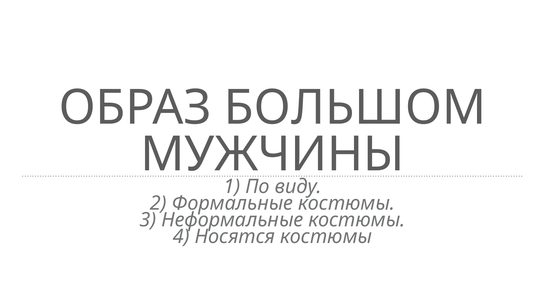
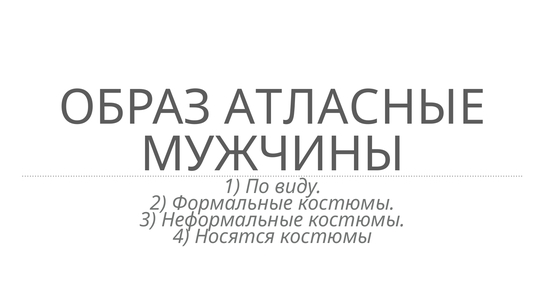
БОЛЬШОМ: БОЛЬШОМ -> АТЛАСНЫЕ
